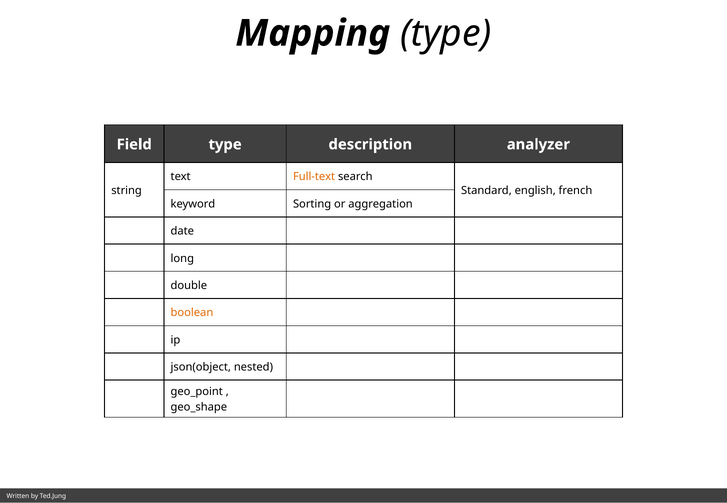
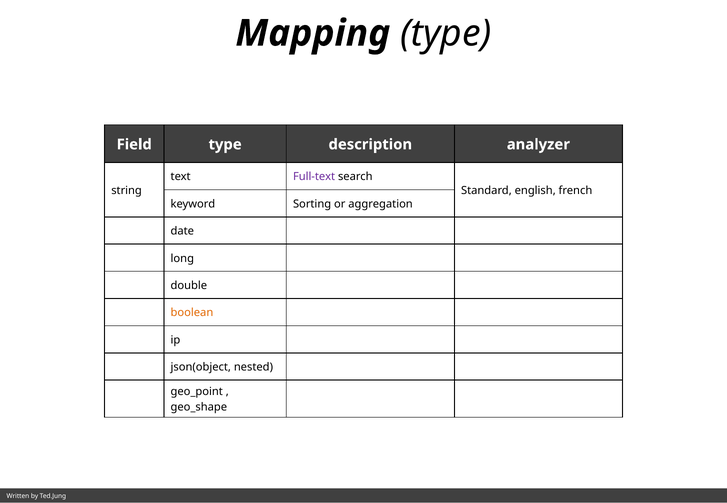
Full-text colour: orange -> purple
